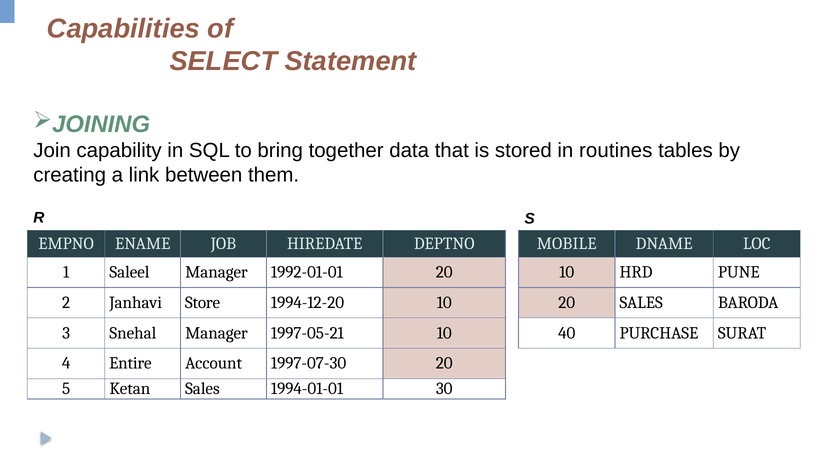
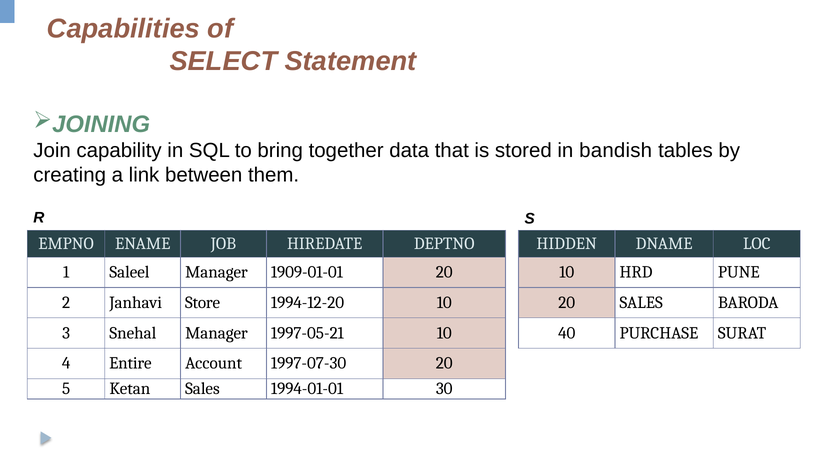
routines: routines -> bandish
MOBILE: MOBILE -> HIDDEN
1992-01-01: 1992-01-01 -> 1909-01-01
